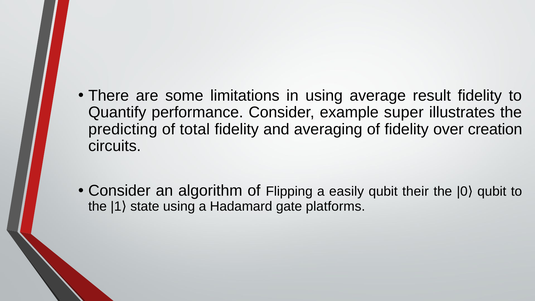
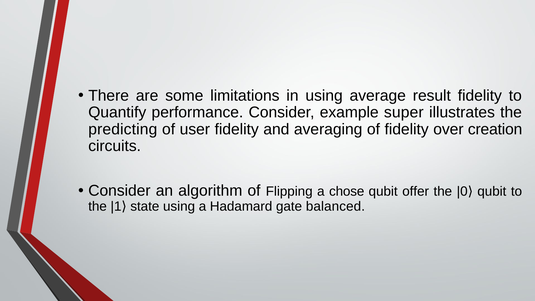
total: total -> user
easily: easily -> chose
their: their -> offer
platforms: platforms -> balanced
